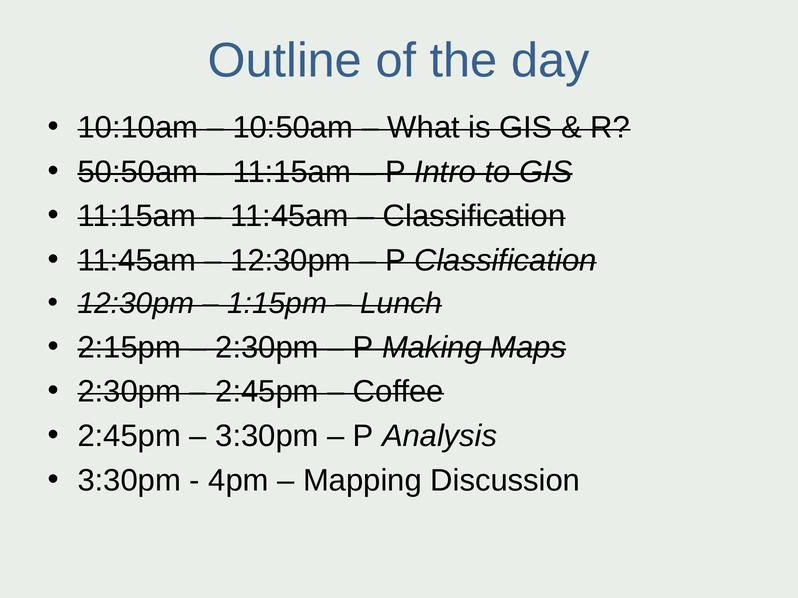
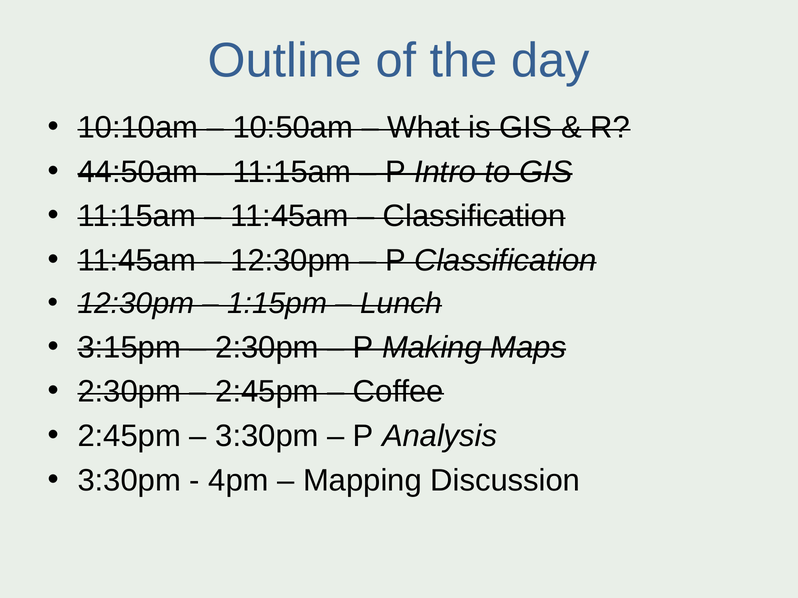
50:50am: 50:50am -> 44:50am
2:15pm: 2:15pm -> 3:15pm
